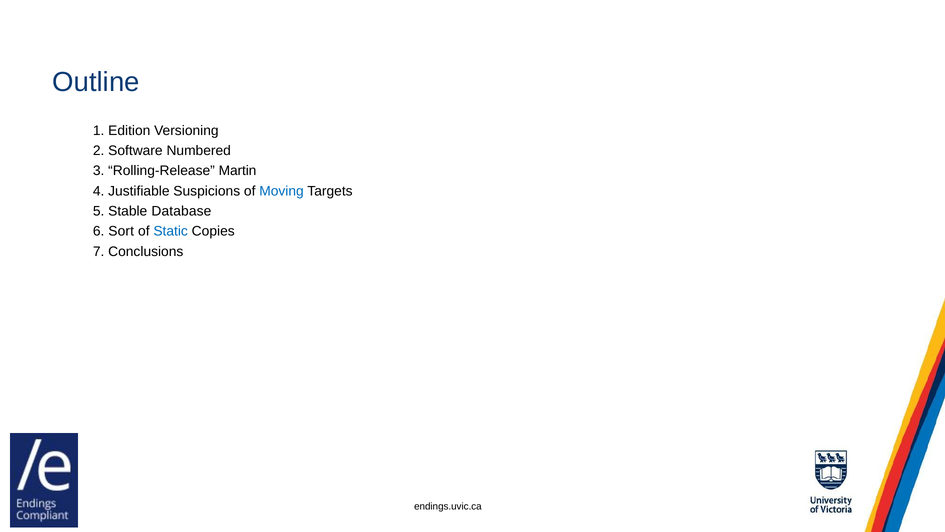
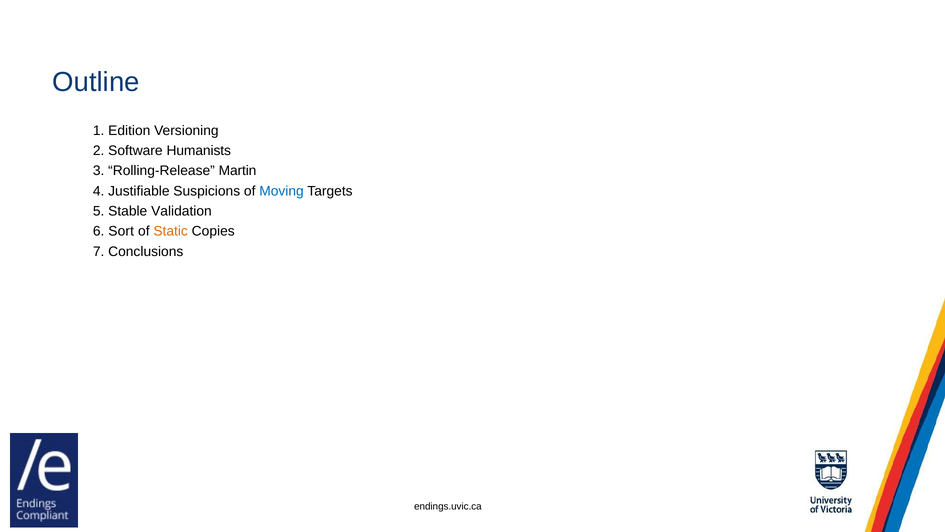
Numbered: Numbered -> Humanists
Database: Database -> Validation
Static colour: blue -> orange
